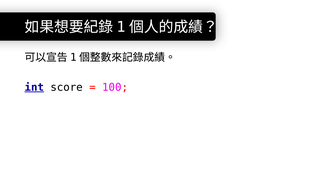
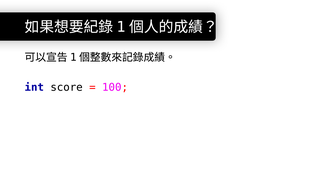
int underline: present -> none
